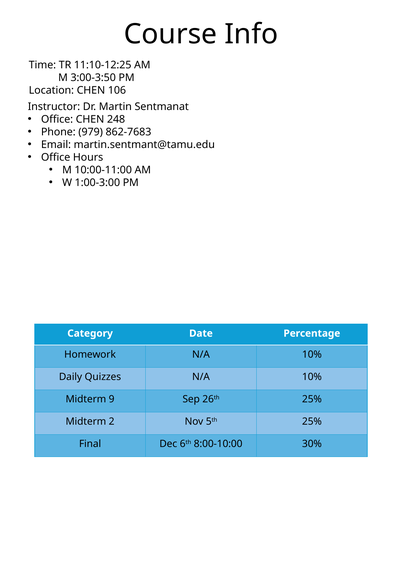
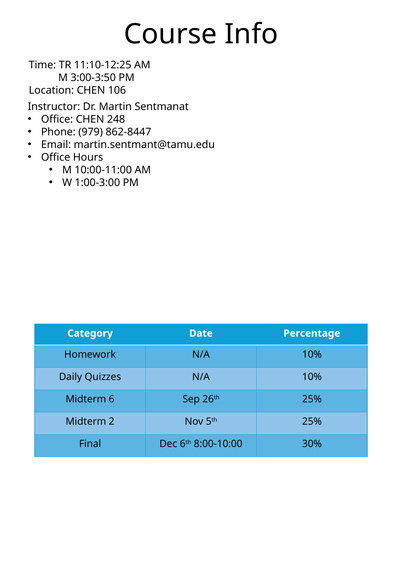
862-7683: 862-7683 -> 862-8447
9: 9 -> 6
